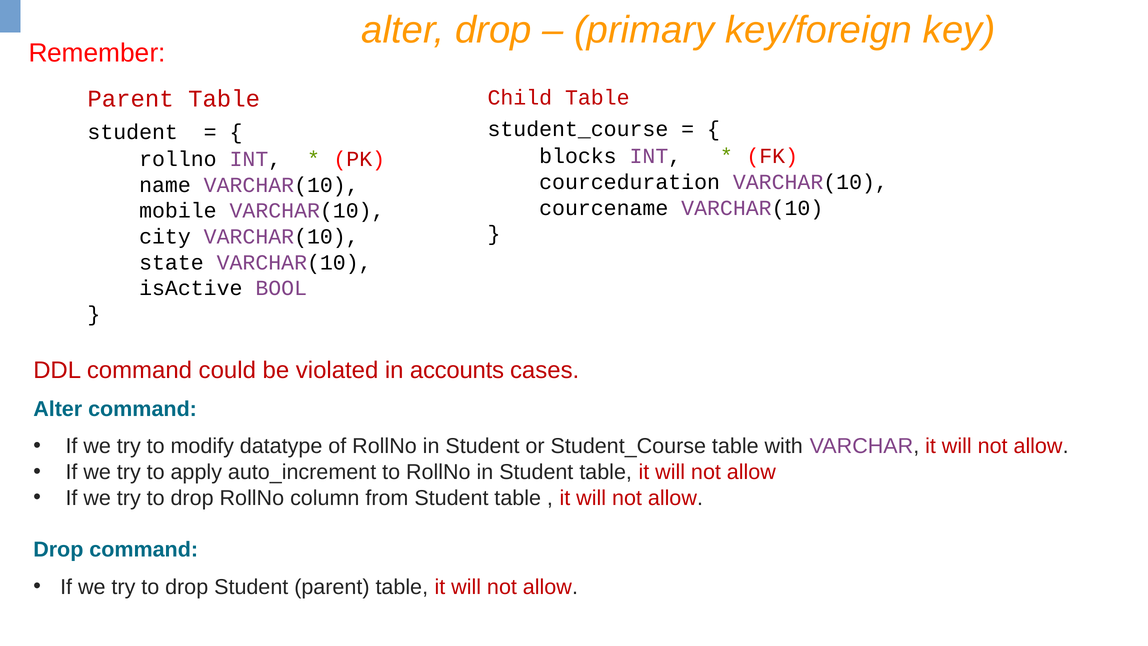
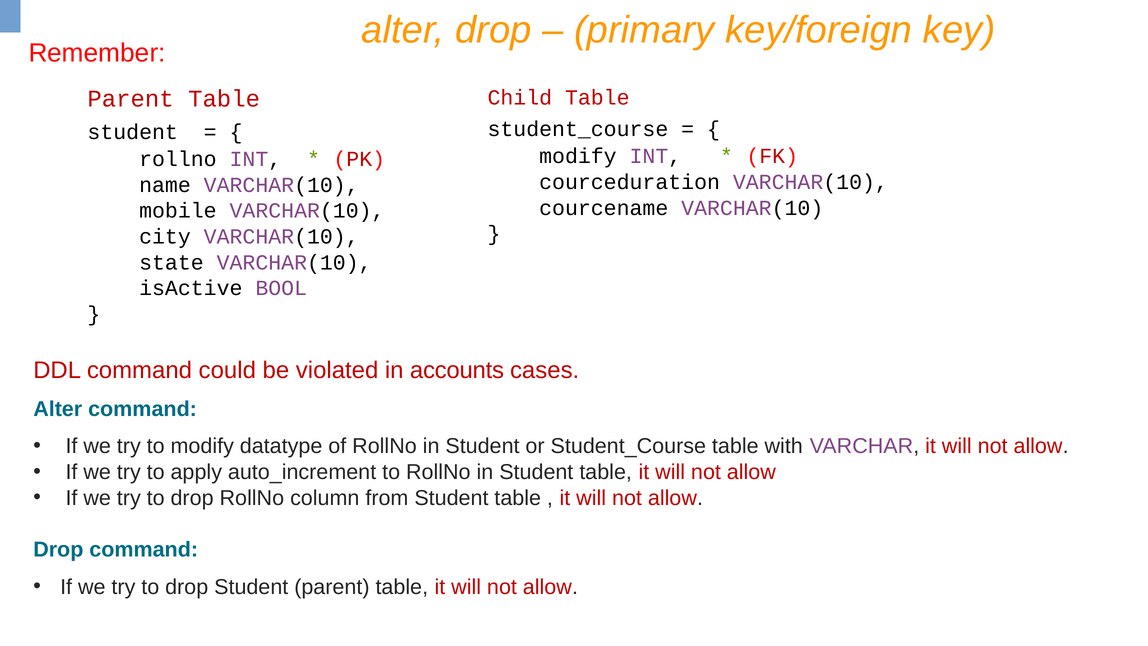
blocks at (578, 156): blocks -> modify
